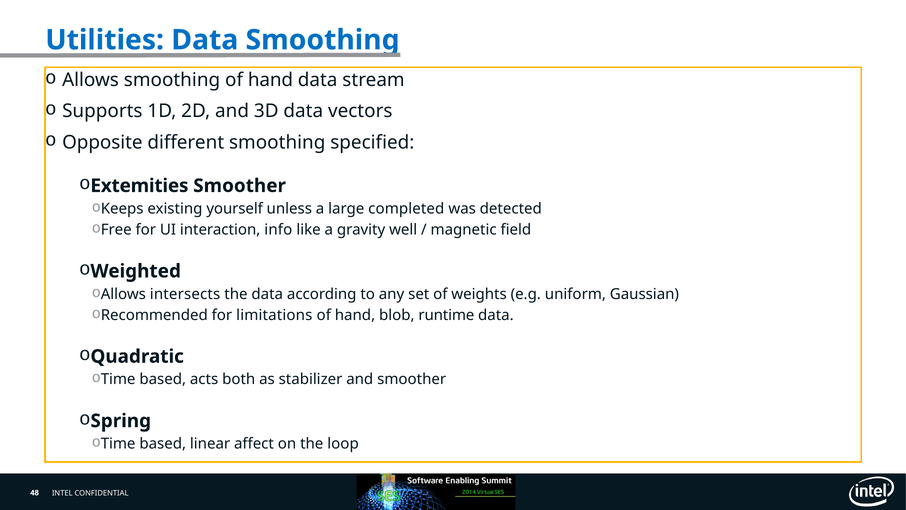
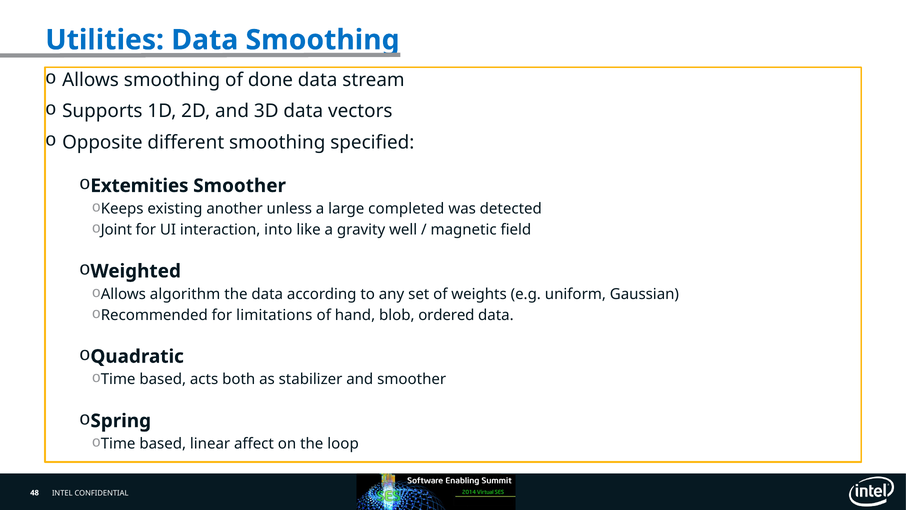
smoothing of hand: hand -> done
yourself: yourself -> another
Free: Free -> Joint
info: info -> into
intersects: intersects -> algorithm
runtime: runtime -> ordered
